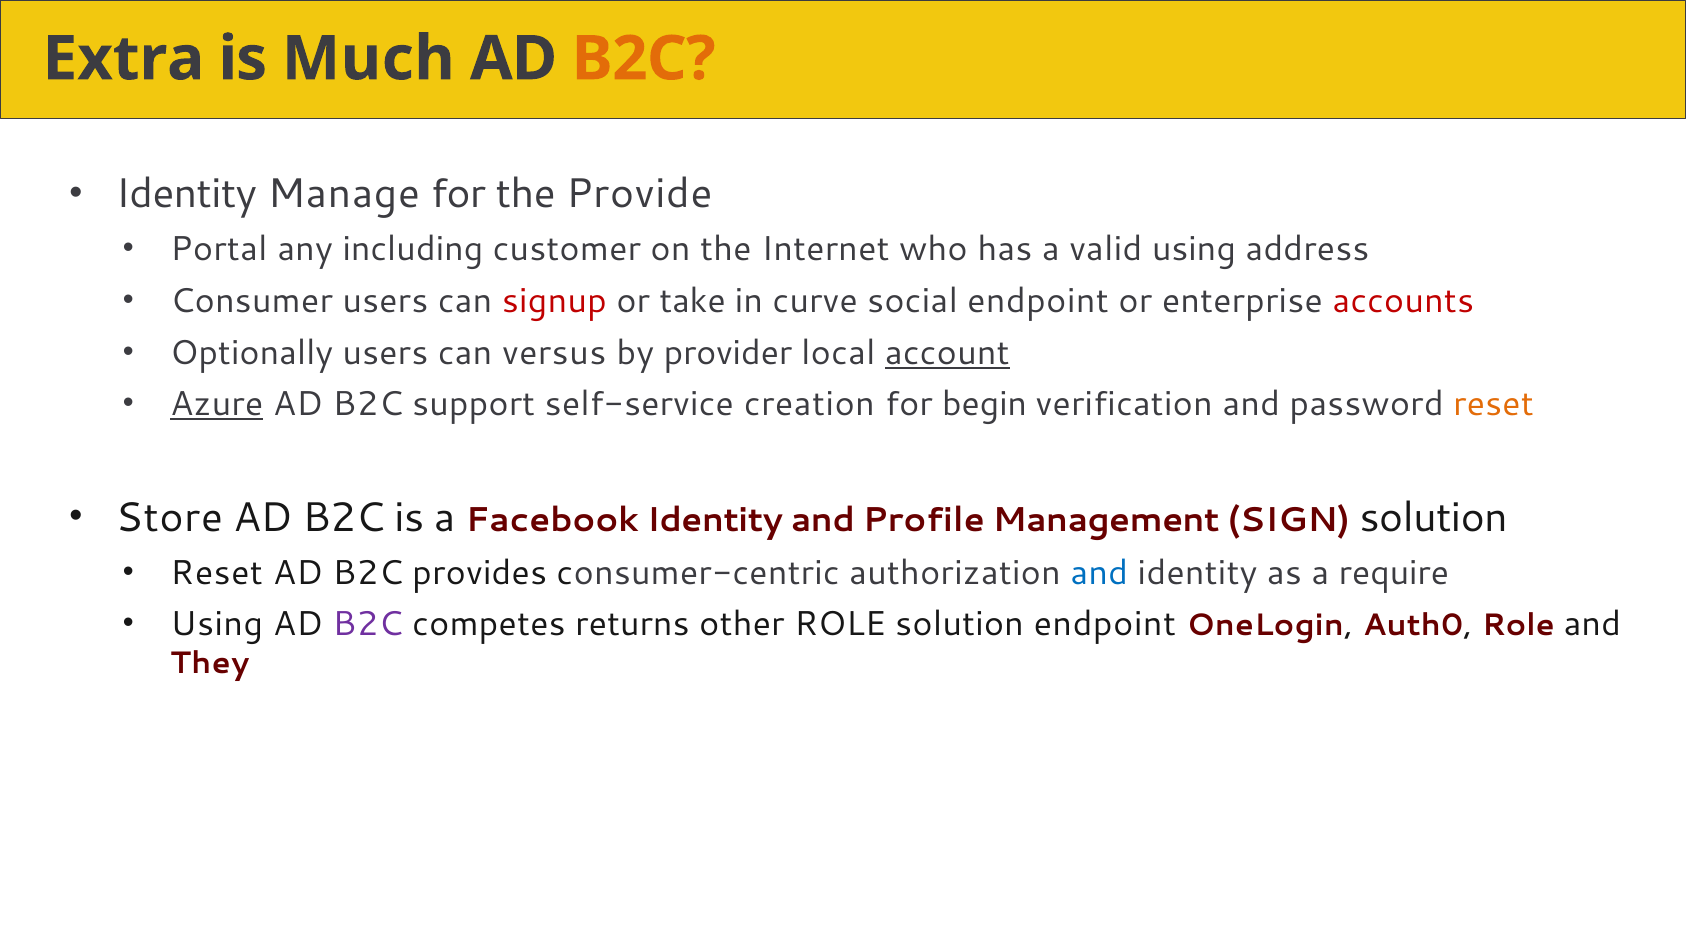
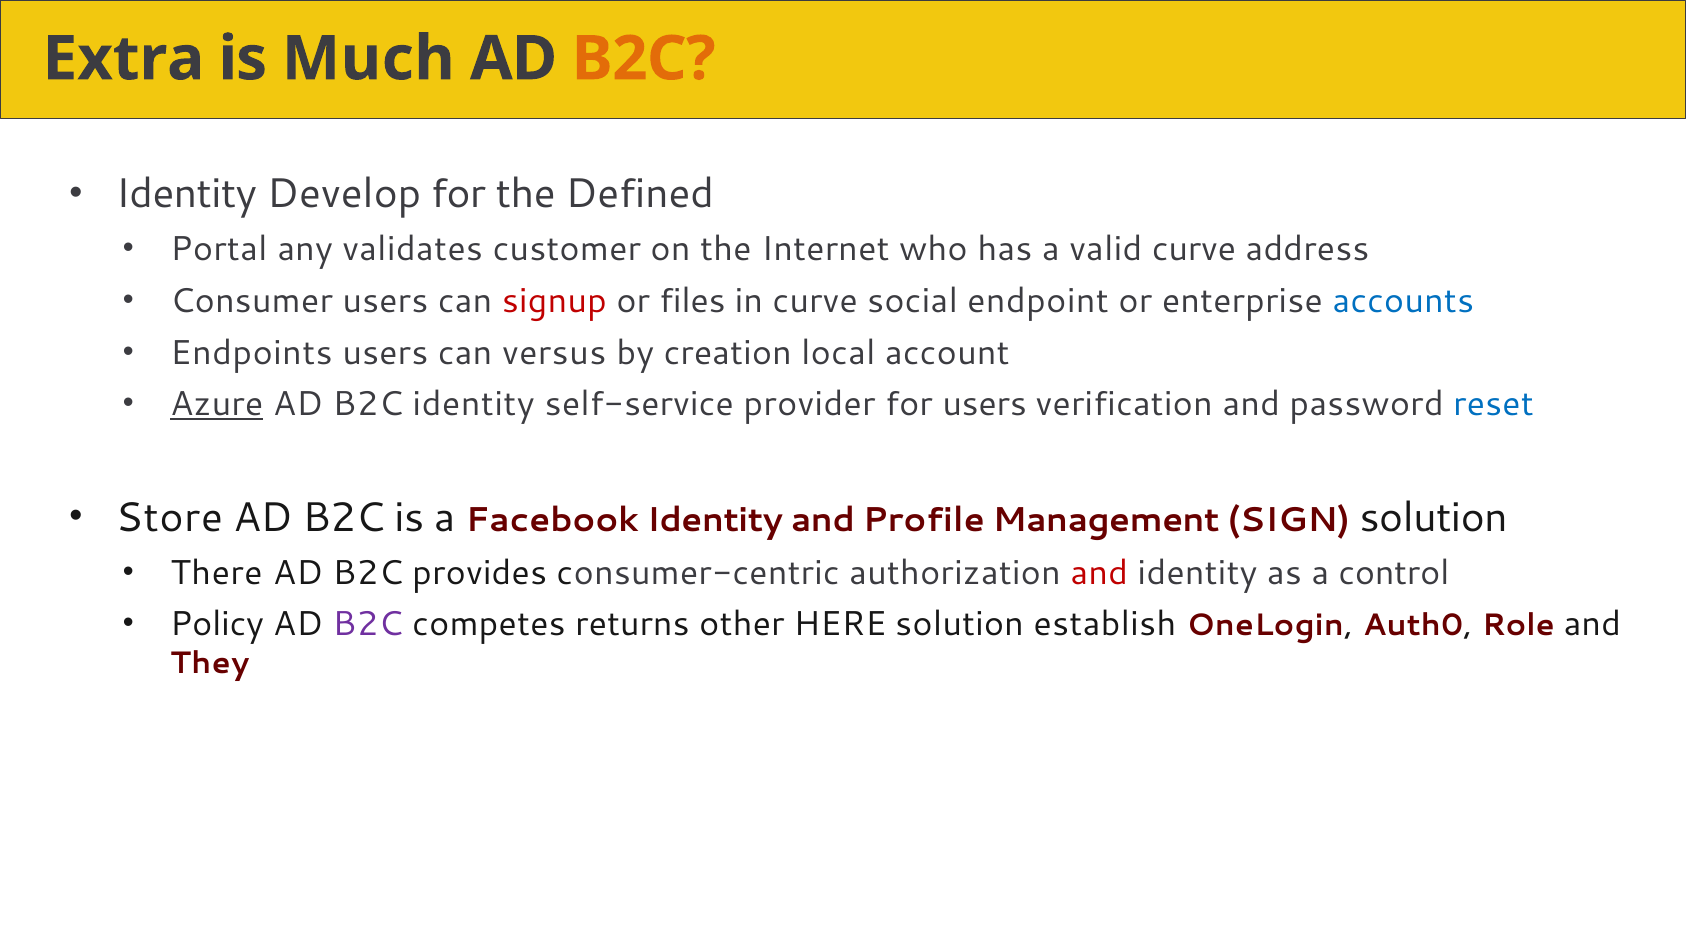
Manage: Manage -> Develop
Provide: Provide -> Defined
including: including -> validates
valid using: using -> curve
take: take -> files
accounts colour: red -> blue
Optionally: Optionally -> Endpoints
provider: provider -> creation
account underline: present -> none
B2C support: support -> identity
creation: creation -> provider
for begin: begin -> users
reset at (1493, 404) colour: orange -> blue
Reset at (217, 573): Reset -> There
and at (1099, 573) colour: blue -> red
require: require -> control
Using at (217, 625): Using -> Policy
other ROLE: ROLE -> HERE
solution endpoint: endpoint -> establish
